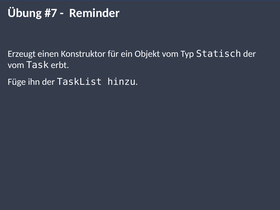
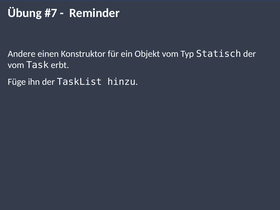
Erzeugt: Erzeugt -> Andere
